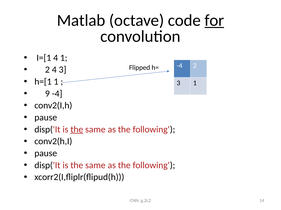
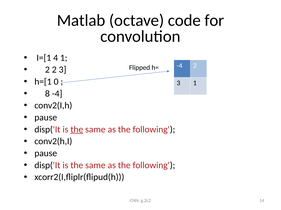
for underline: present -> none
2 4: 4 -> 2
h=[1 1: 1 -> 0
9: 9 -> 8
